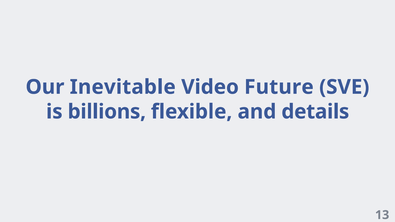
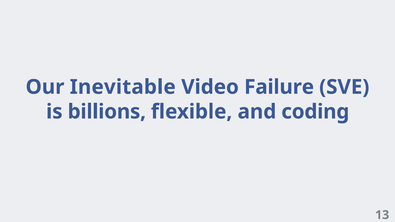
Future: Future -> Failure
details: details -> coding
